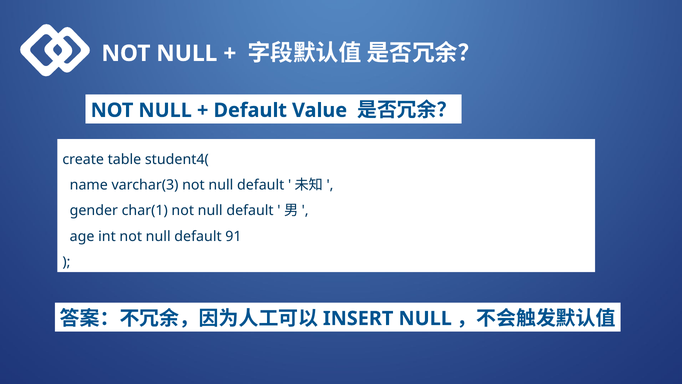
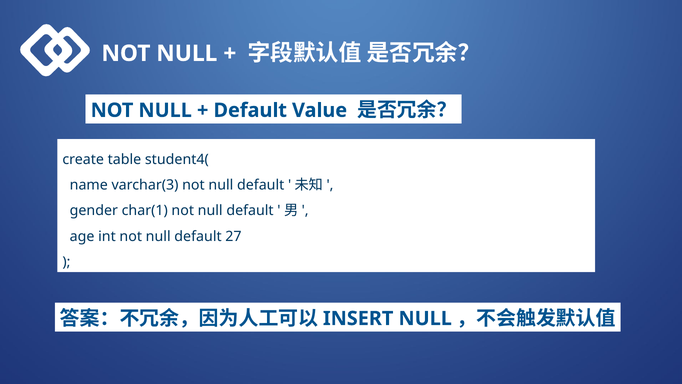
91: 91 -> 27
